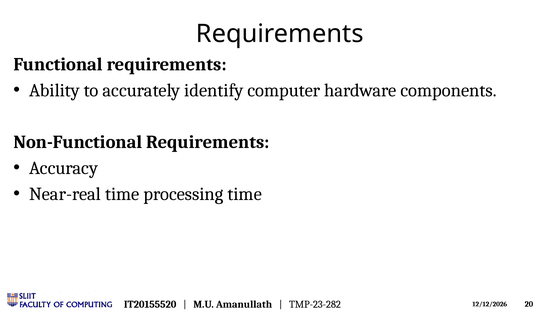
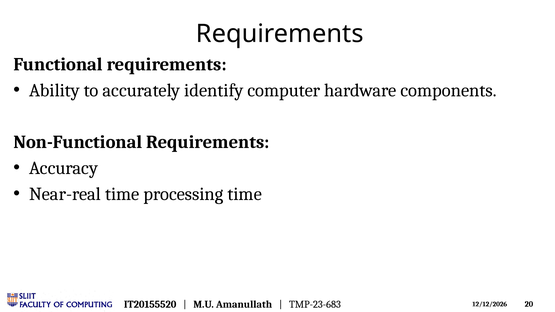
TMP-23-282: TMP-23-282 -> TMP-23-683
